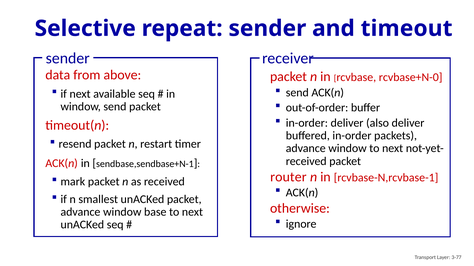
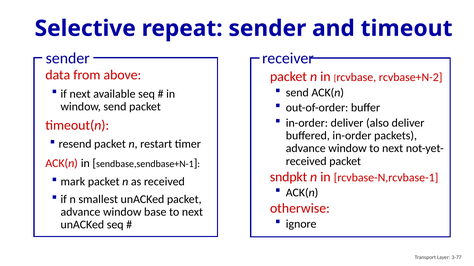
rcvbase+N-0: rcvbase+N-0 -> rcvbase+N-2
router: router -> sndpkt
